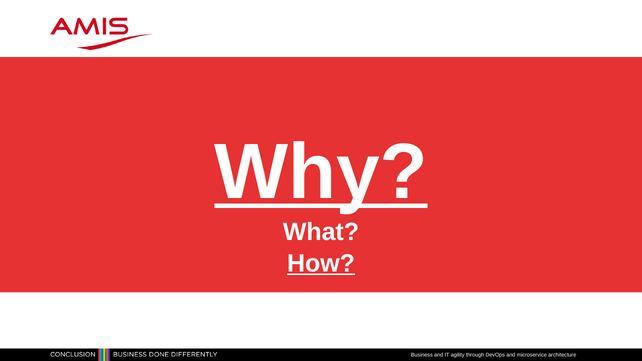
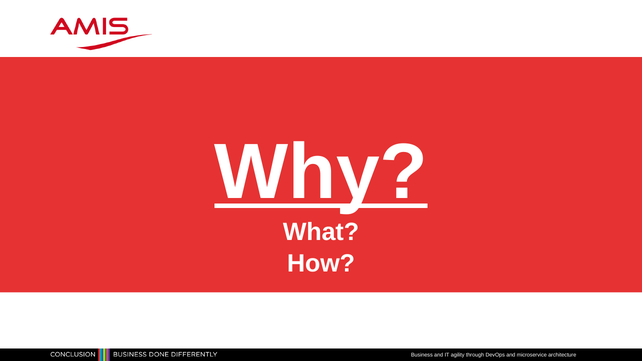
How underline: present -> none
